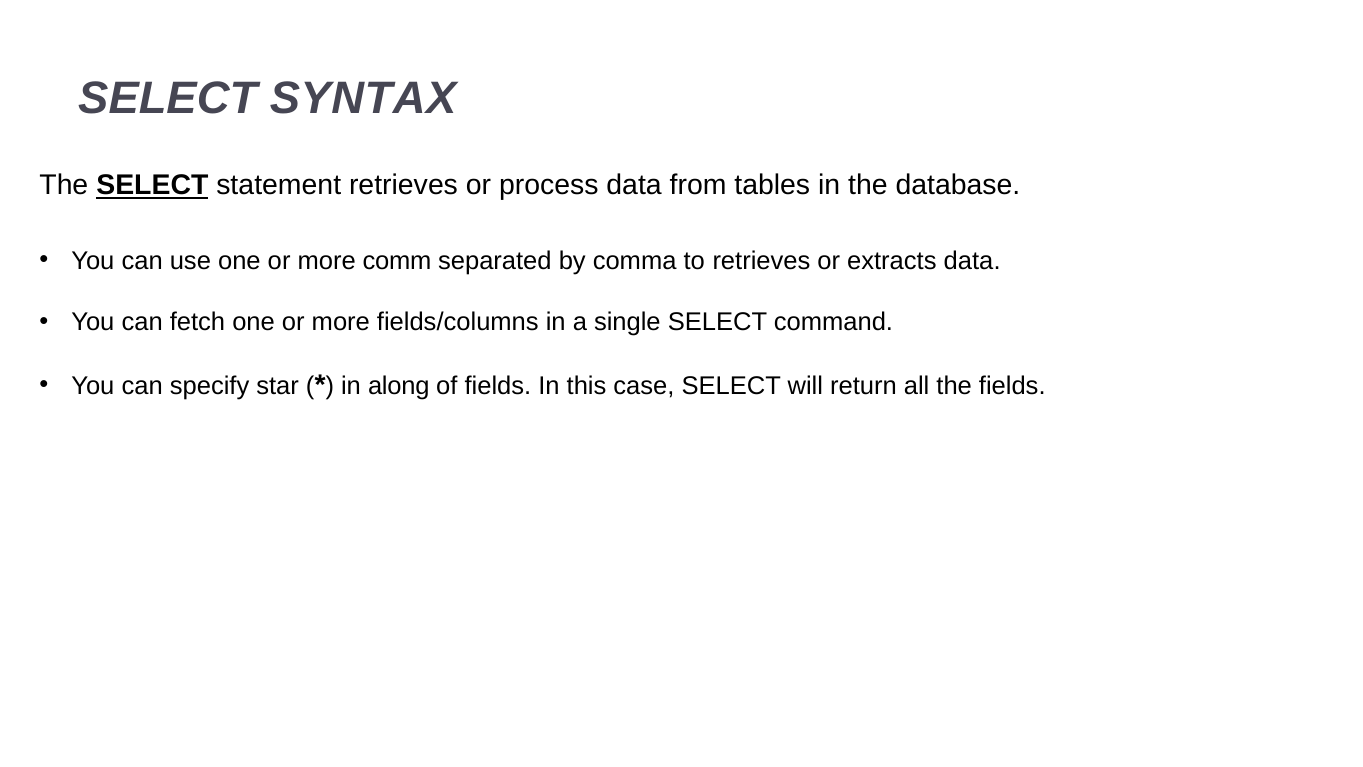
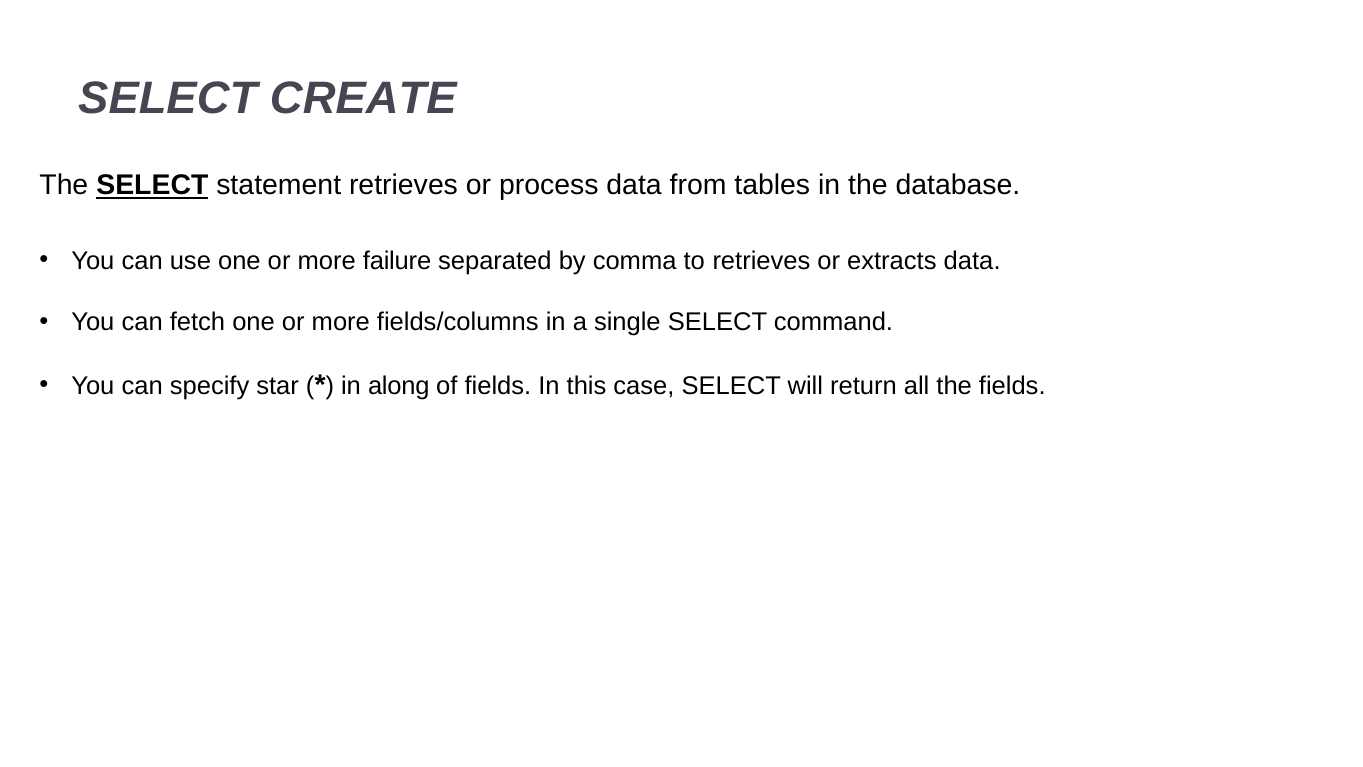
SYNTAX: SYNTAX -> CREATE
comm: comm -> failure
